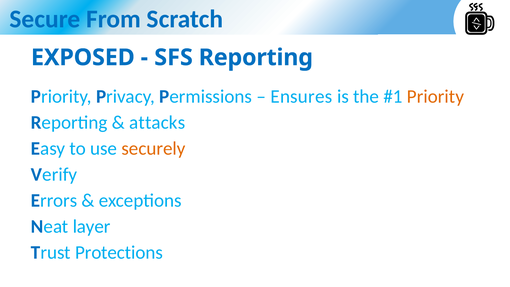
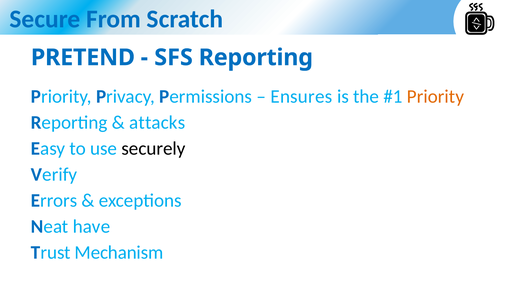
EXPOSED: EXPOSED -> PRETEND
securely colour: orange -> black
layer: layer -> have
Protections: Protections -> Mechanism
